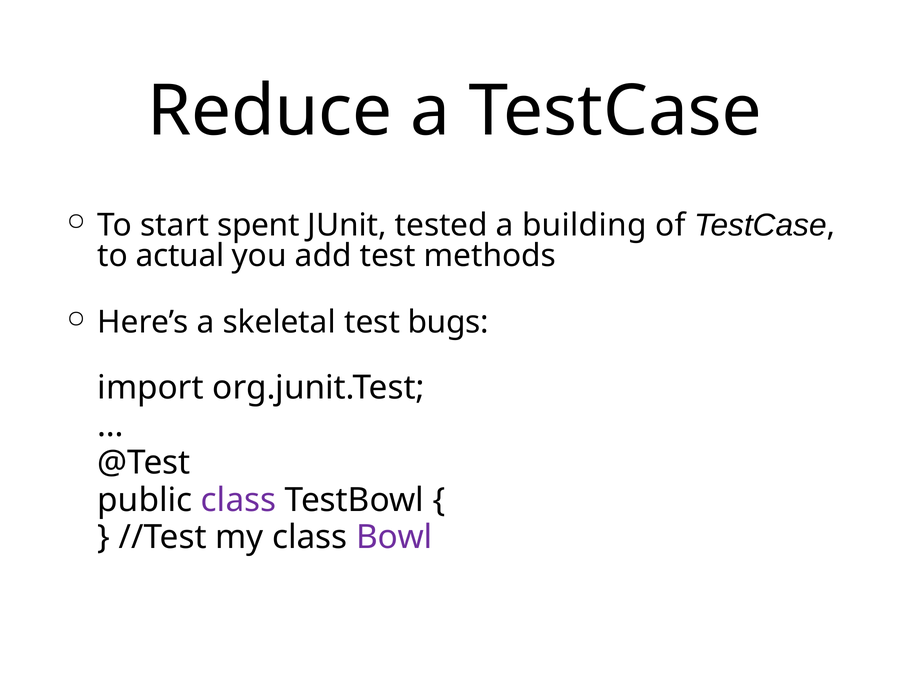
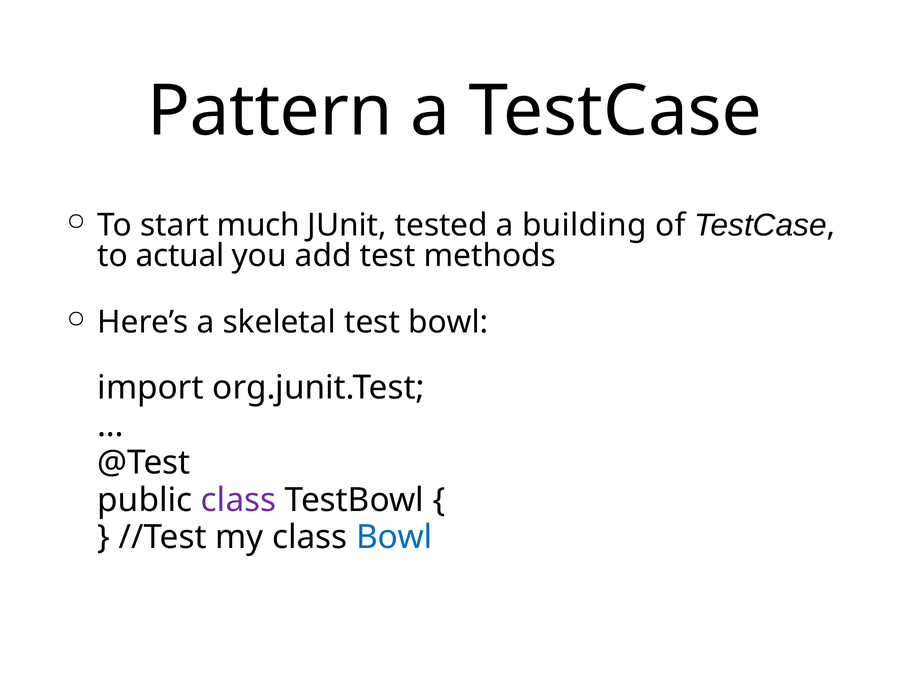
Reduce: Reduce -> Pattern
spent: spent -> much
test bugs: bugs -> bowl
Bowl at (394, 538) colour: purple -> blue
